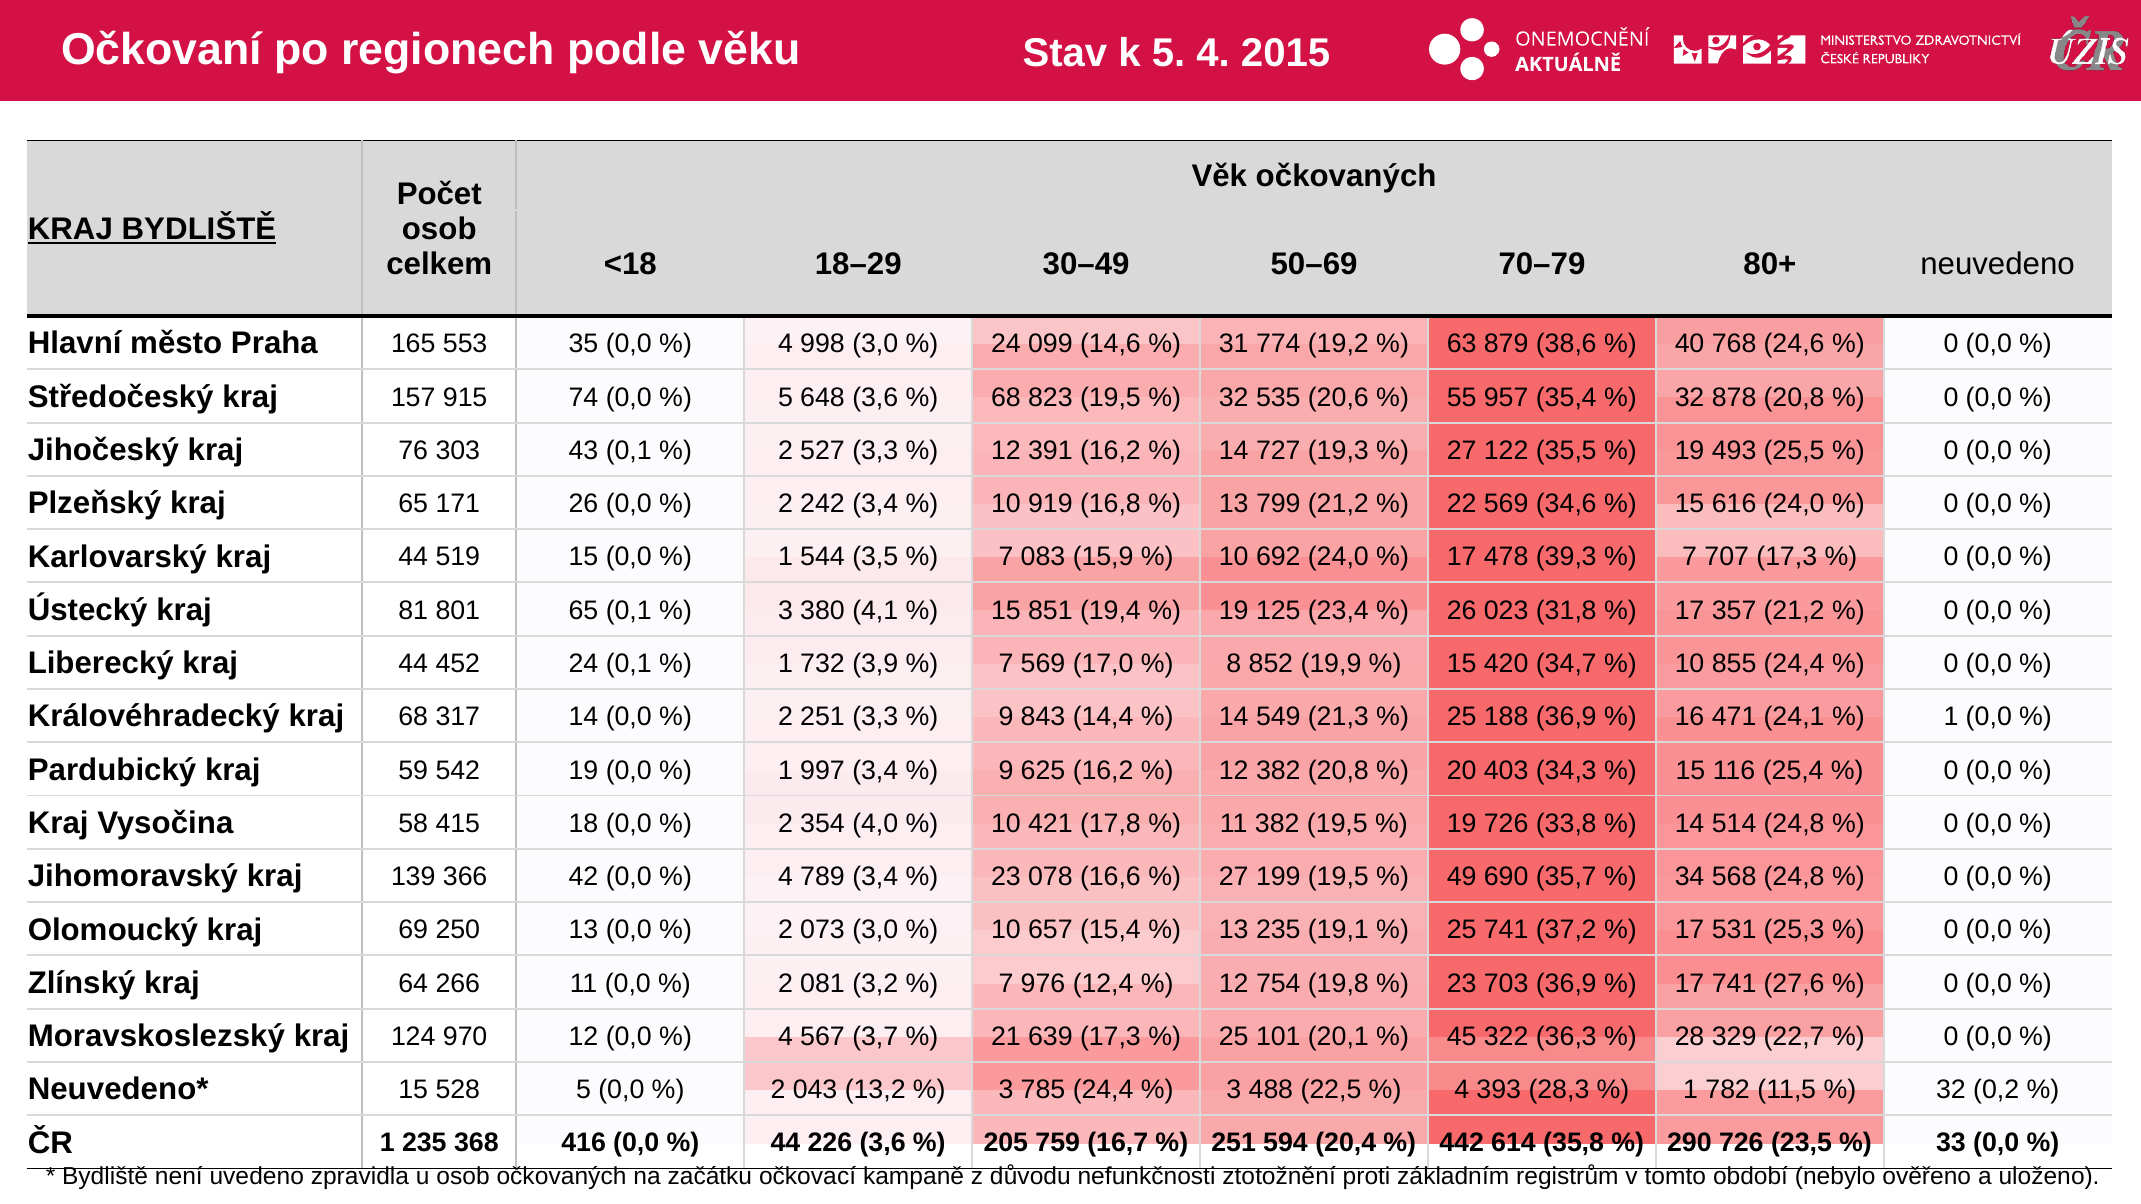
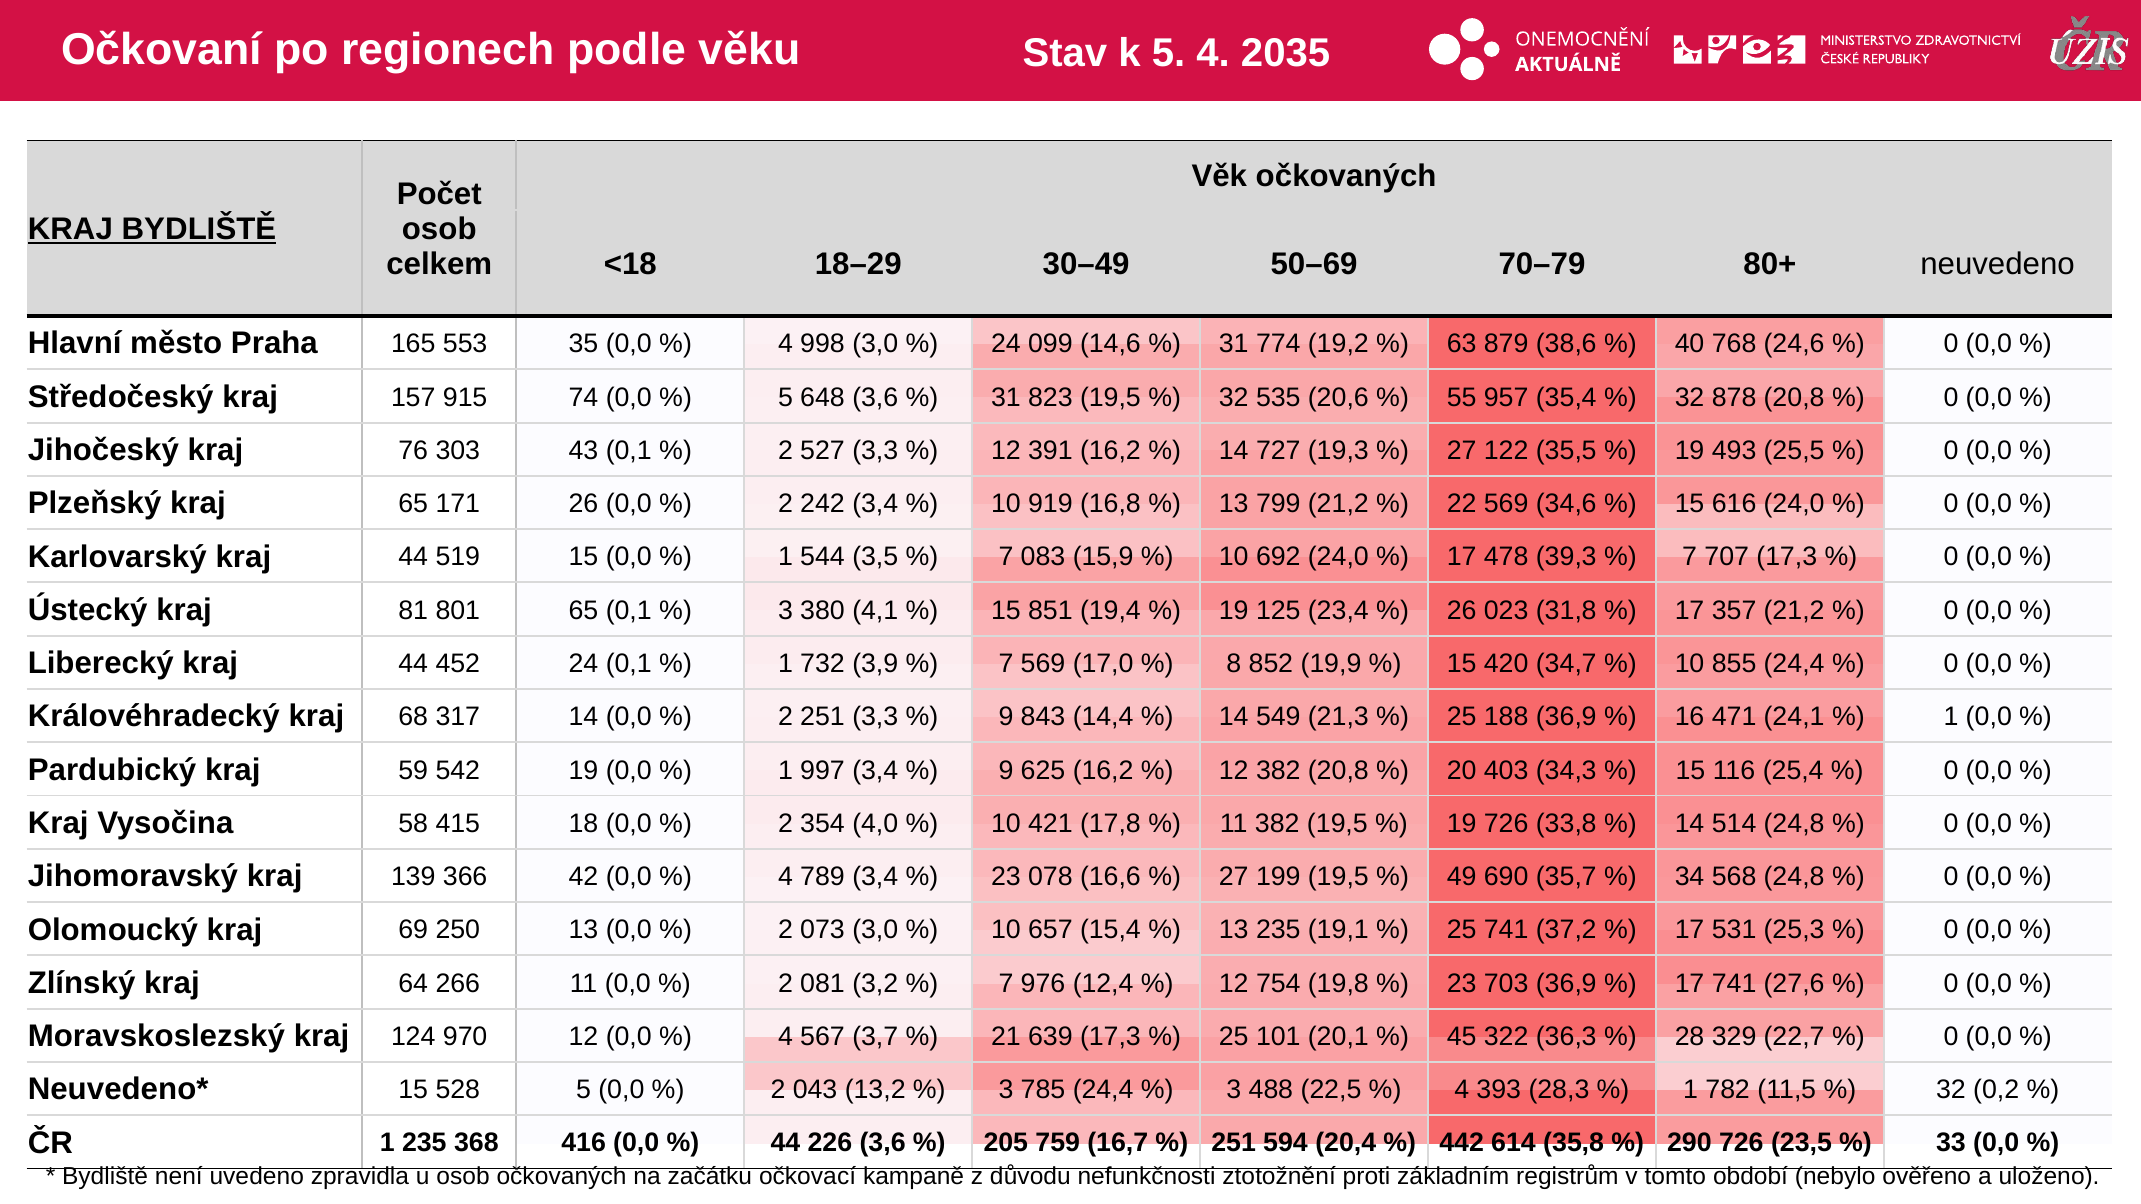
2015: 2015 -> 2035
68 at (1006, 397): 68 -> 31
